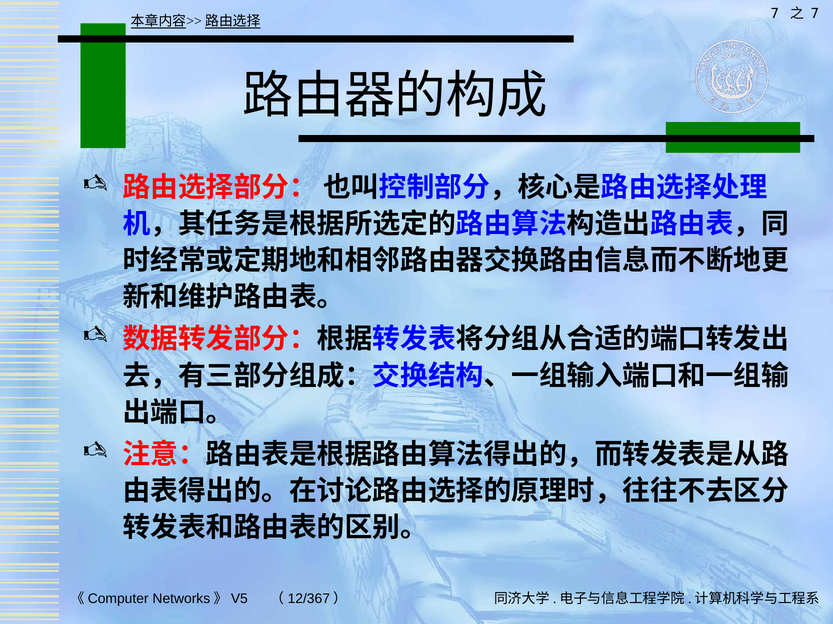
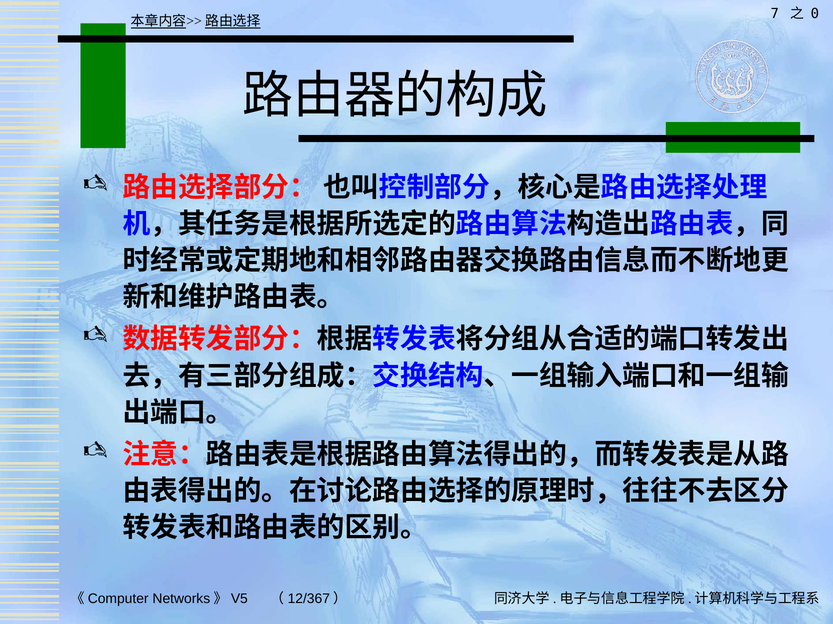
7 at (815, 14): 7 -> 0
